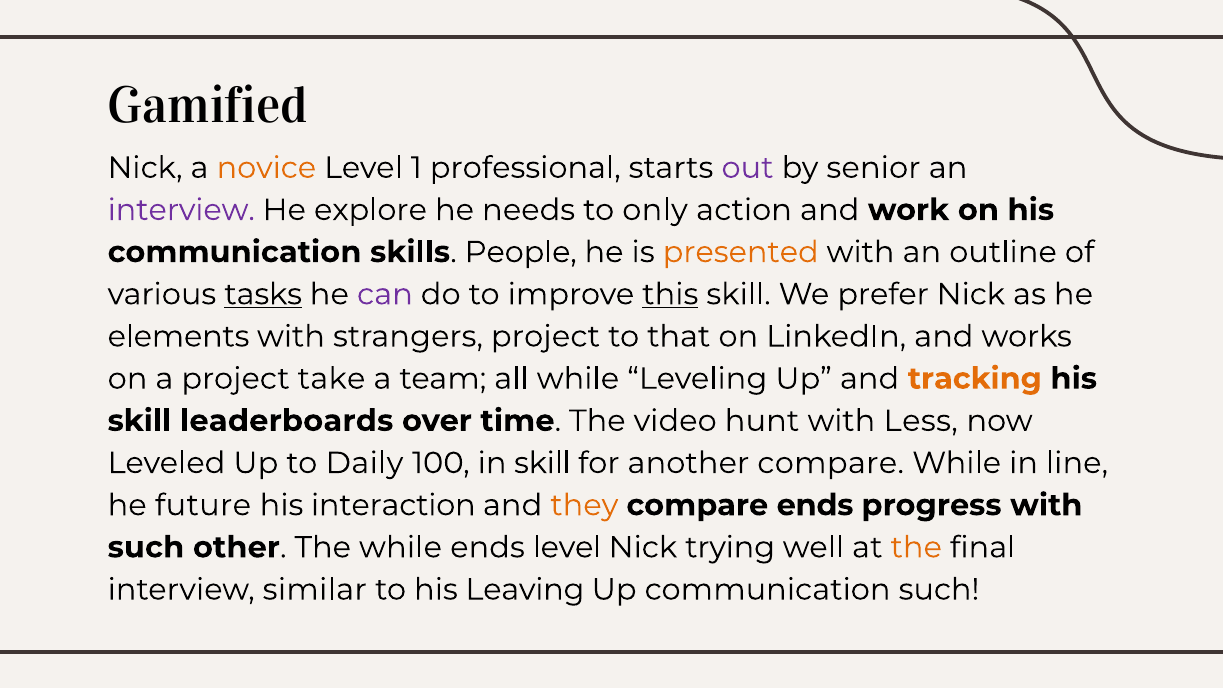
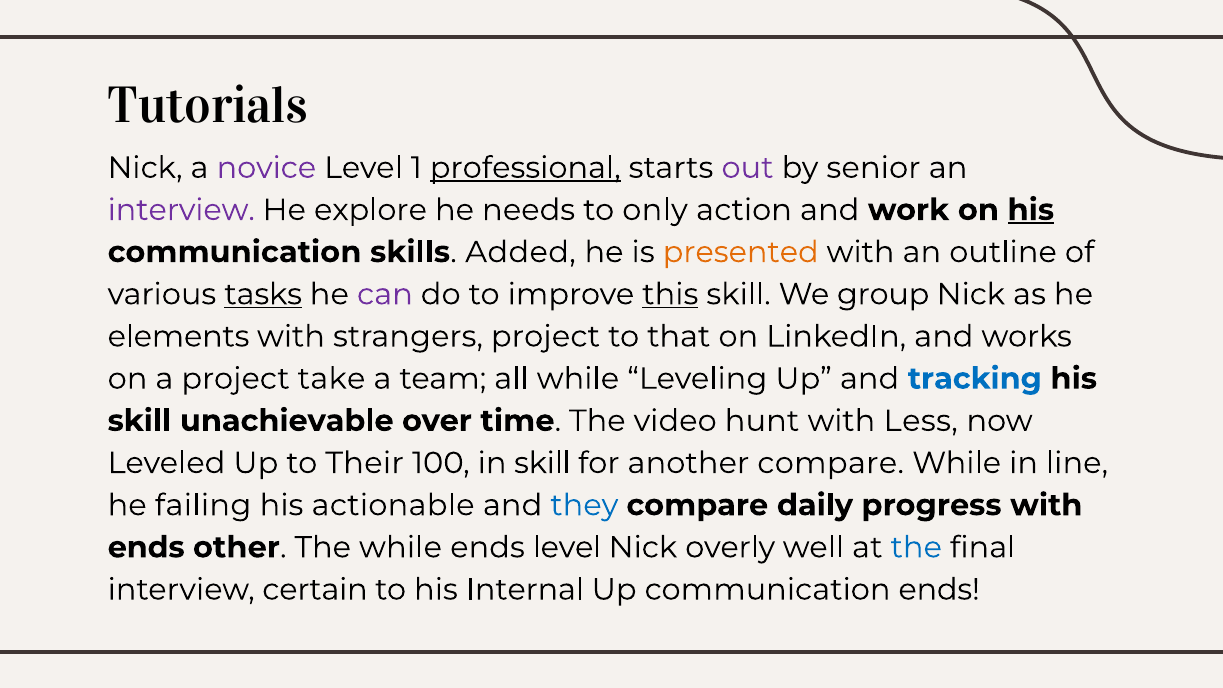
Gamified: Gamified -> Tutorials
novice colour: orange -> purple
professional underline: none -> present
his at (1031, 210) underline: none -> present
People: People -> Added
prefer: prefer -> group
tracking colour: orange -> blue
leaderboards: leaderboards -> unachievable
Daily: Daily -> Their
future: future -> failing
interaction: interaction -> actionable
they colour: orange -> blue
compare ends: ends -> daily
such at (146, 547): such -> ends
trying: trying -> overly
the at (916, 547) colour: orange -> blue
similar: similar -> certain
Leaving: Leaving -> Internal
communication such: such -> ends
